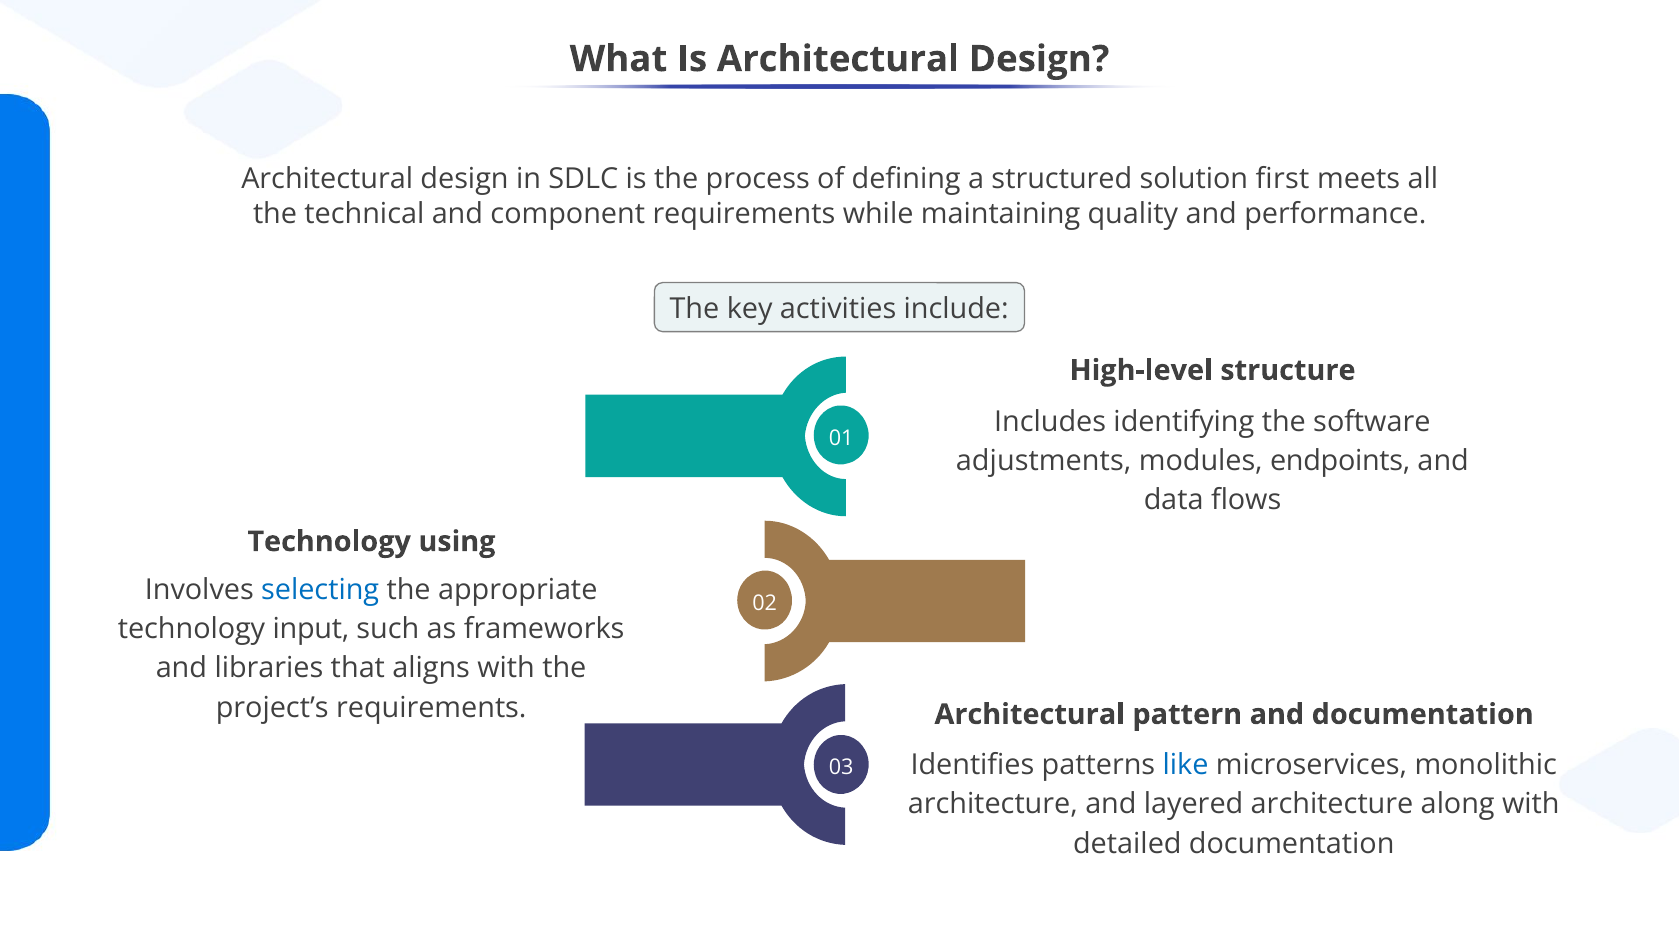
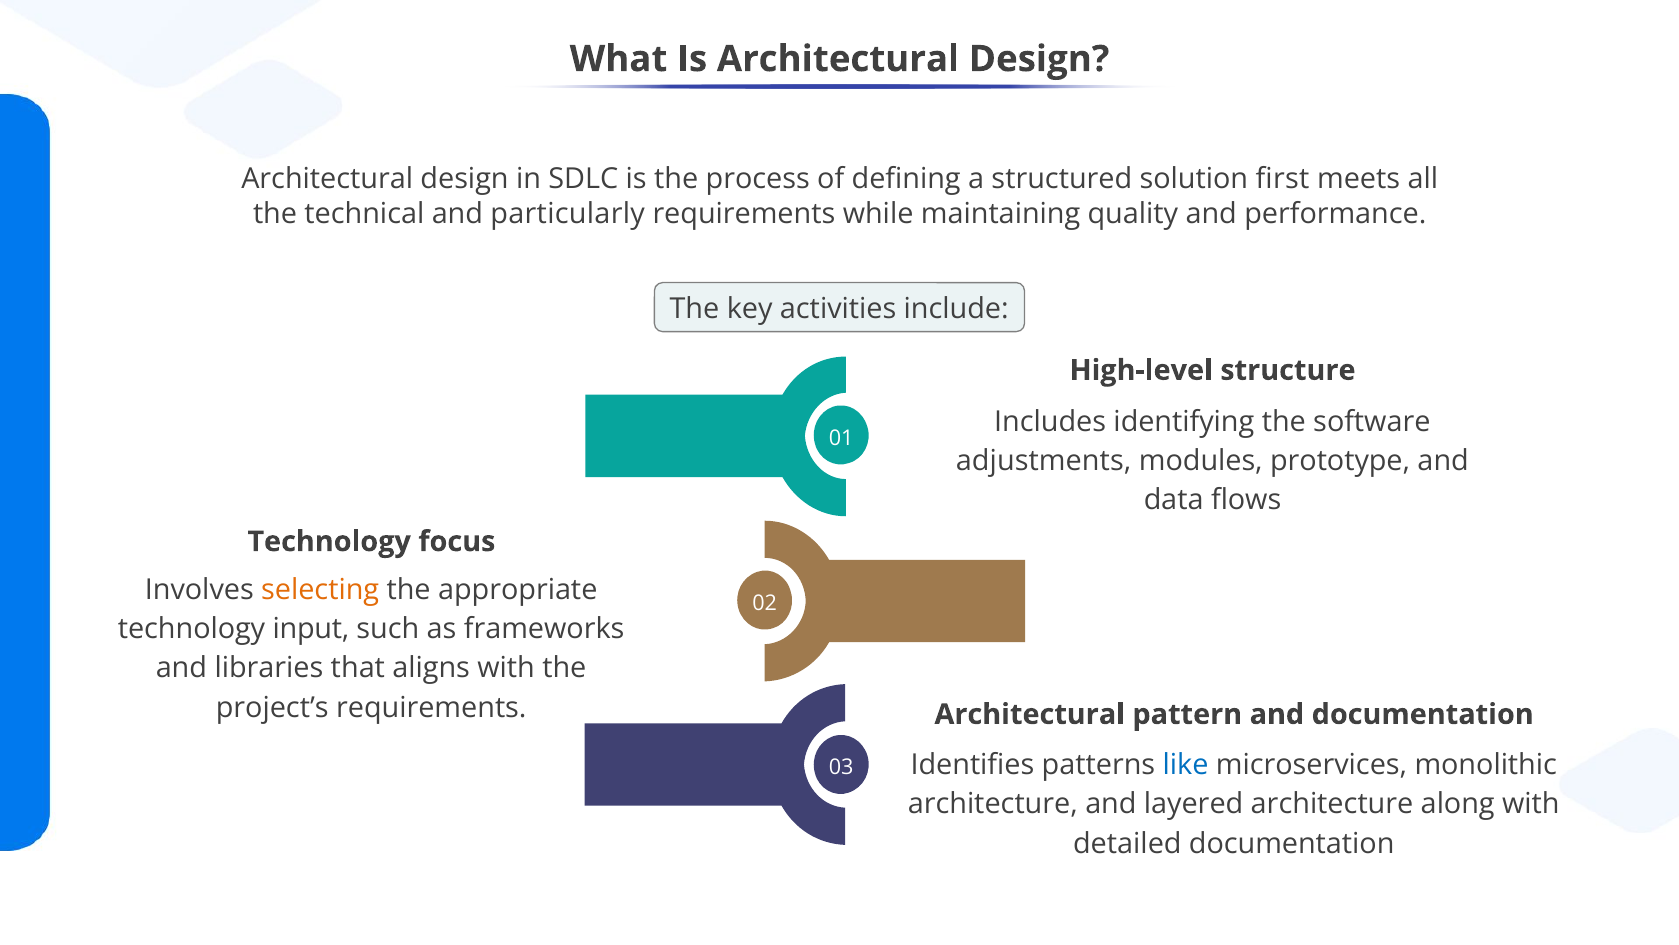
component: component -> particularly
endpoints: endpoints -> prototype
using: using -> focus
selecting colour: blue -> orange
